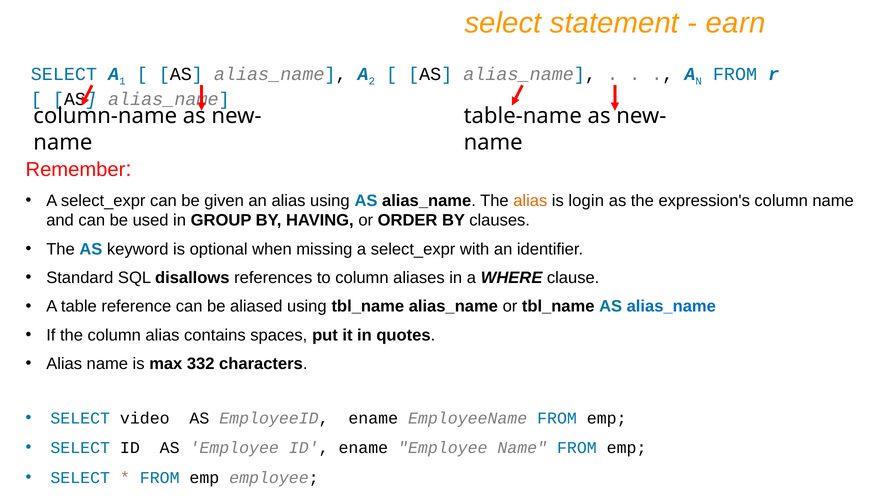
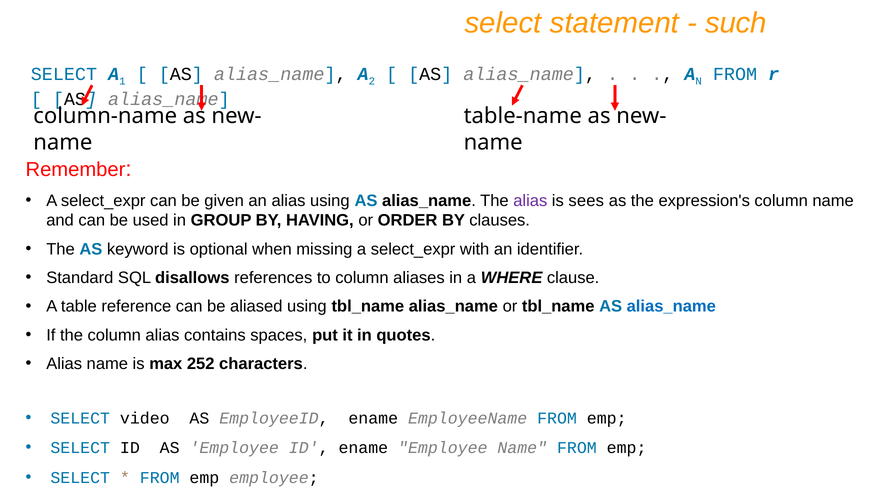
earn: earn -> such
alias at (530, 201) colour: orange -> purple
login: login -> sees
332: 332 -> 252
